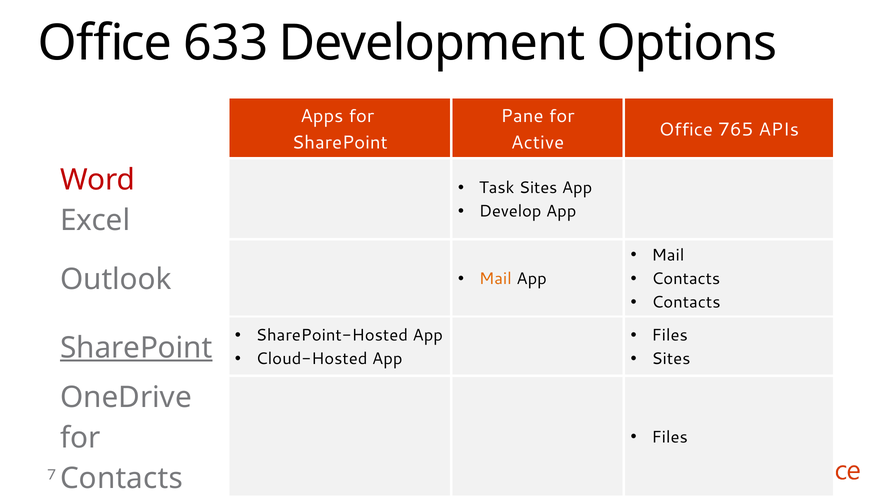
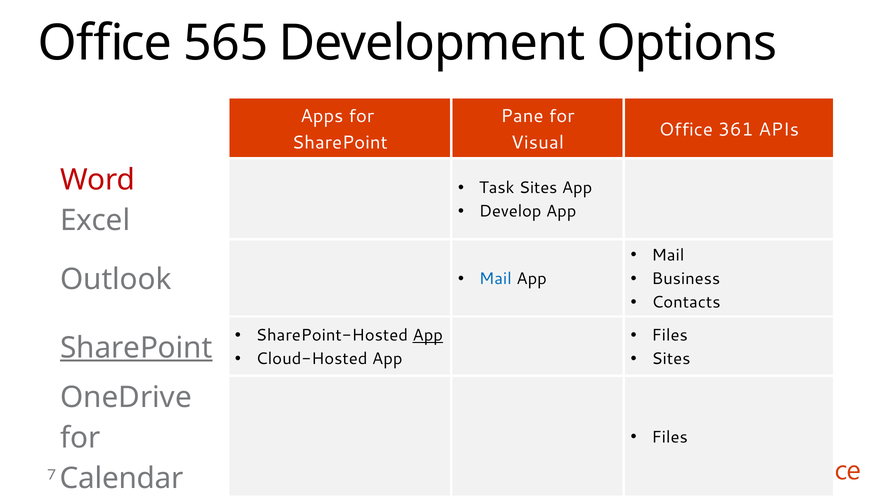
633: 633 -> 565
765: 765 -> 361
Active: Active -> Visual
Contacts at (686, 279): Contacts -> Business
Mail at (495, 279) colour: orange -> blue
App at (428, 335) underline: none -> present
Contacts at (121, 479): Contacts -> Calendar
